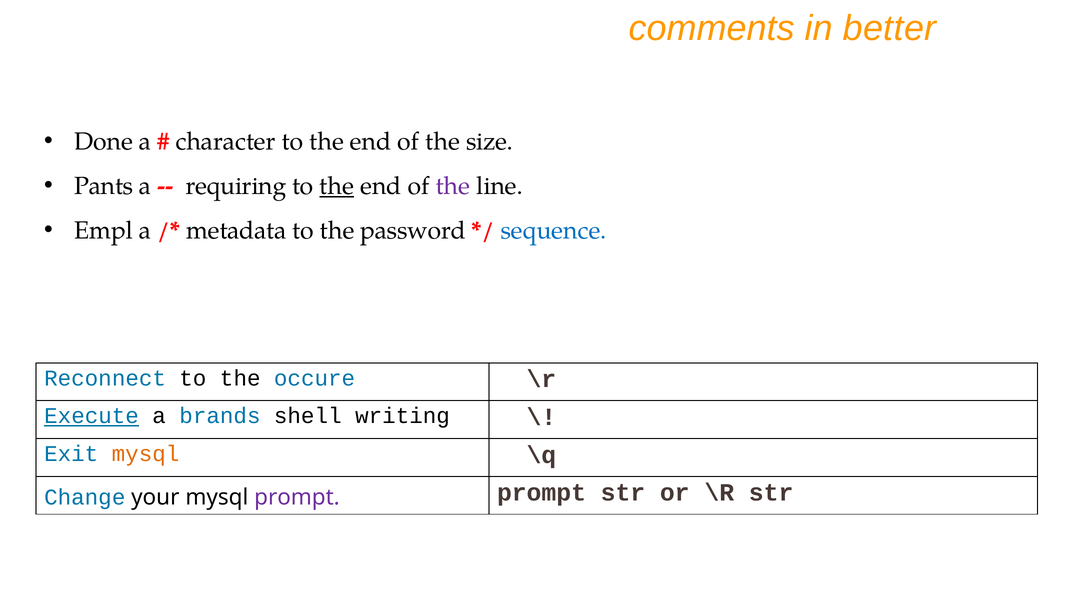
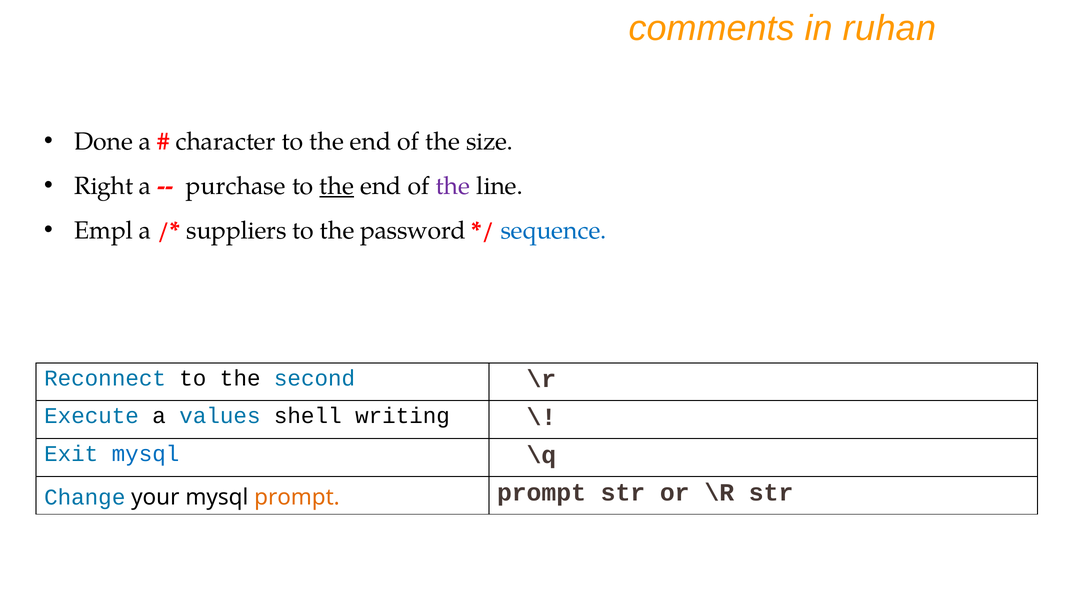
better: better -> ruhan
Pants: Pants -> Right
requiring: requiring -> purchase
metadata: metadata -> suppliers
occure: occure -> second
Execute underline: present -> none
brands: brands -> values
mysql at (146, 454) colour: orange -> blue
prompt at (297, 497) colour: purple -> orange
